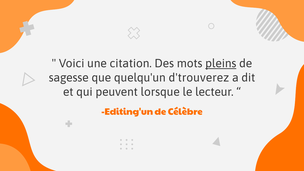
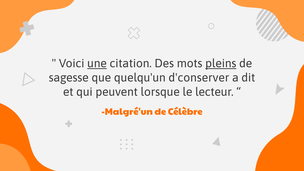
une underline: none -> present
d'trouverez: d'trouverez -> d'conserver
Editing'un: Editing'un -> Malgré'un
